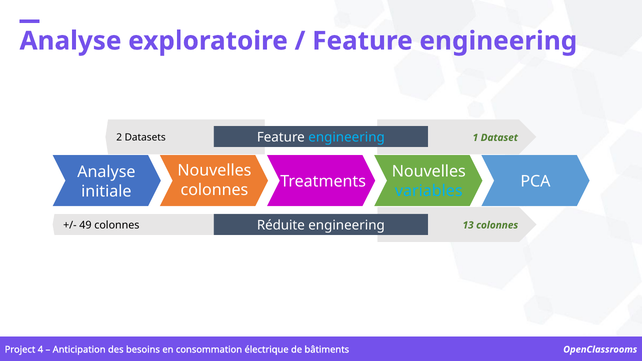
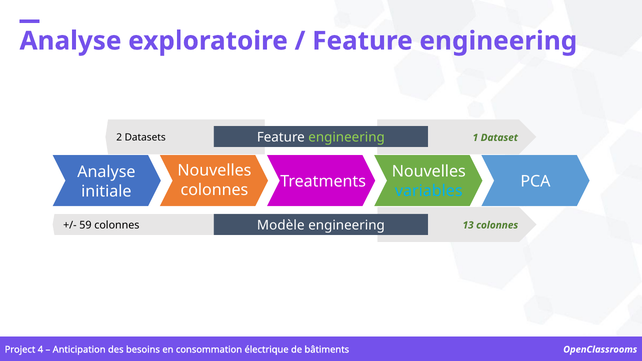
engineering at (347, 137) colour: light blue -> light green
49: 49 -> 59
Réduite: Réduite -> Modèle
